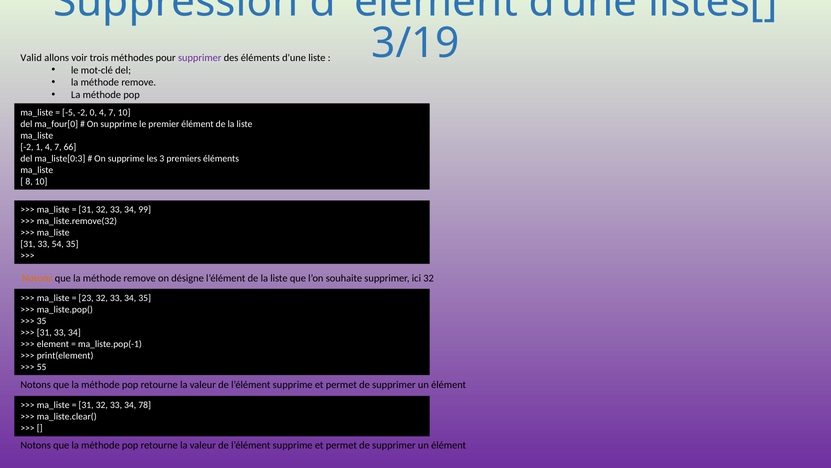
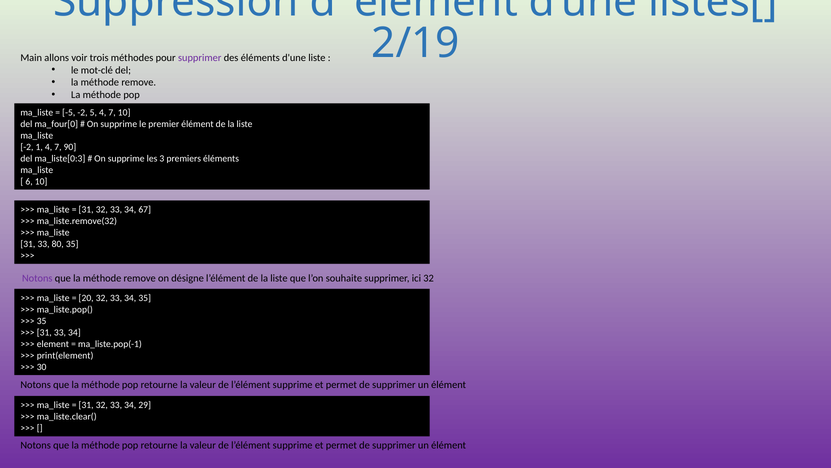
3/19: 3/19 -> 2/19
Valid: Valid -> Main
0: 0 -> 5
66: 66 -> 90
8: 8 -> 6
99: 99 -> 67
54: 54 -> 80
Notons at (37, 278) colour: orange -> purple
23: 23 -> 20
55: 55 -> 30
78: 78 -> 29
